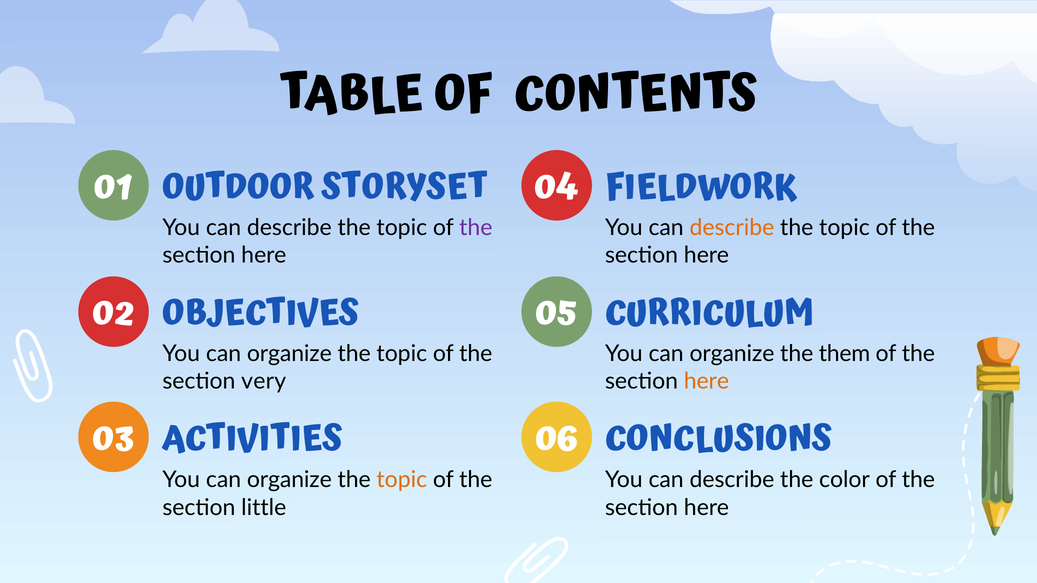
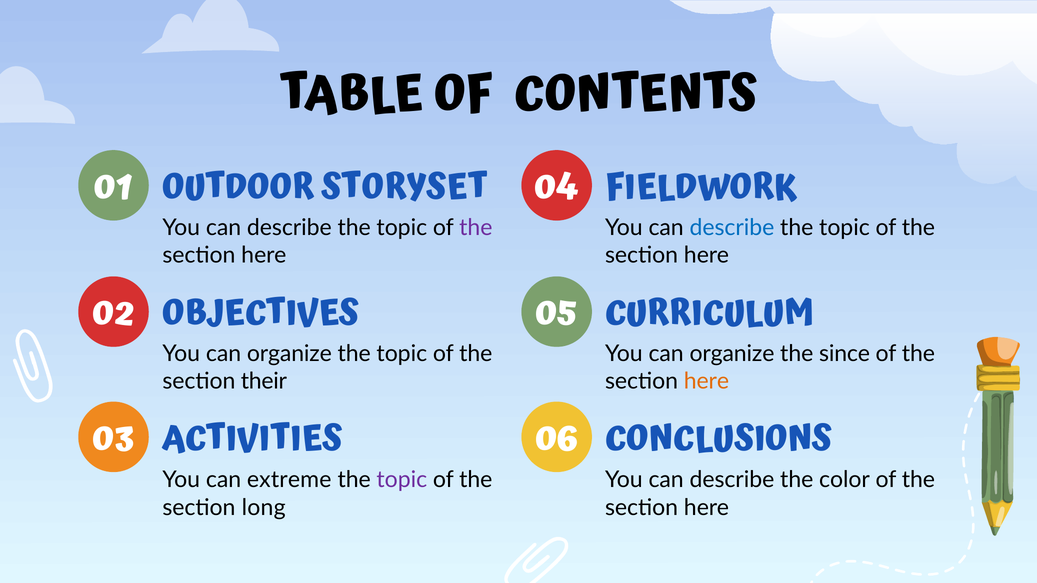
describe at (732, 228) colour: orange -> blue
them: them -> since
very: very -> their
organize at (289, 480): organize -> extreme
topic at (402, 480) colour: orange -> purple
little: little -> long
